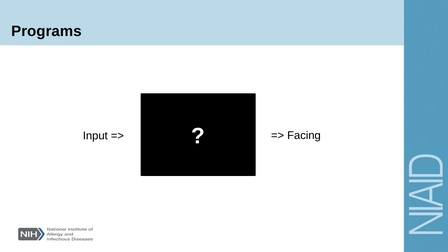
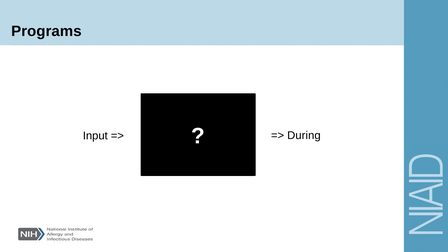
Facing: Facing -> During
